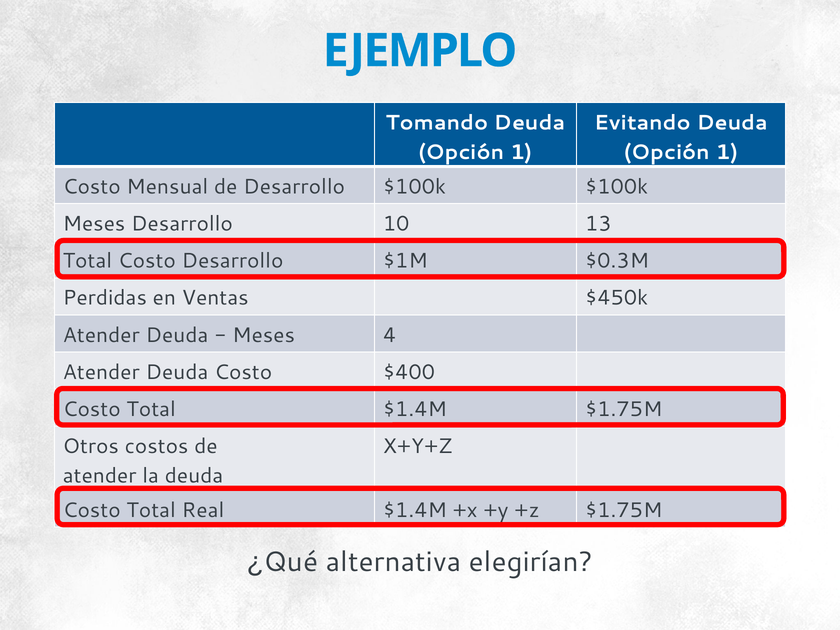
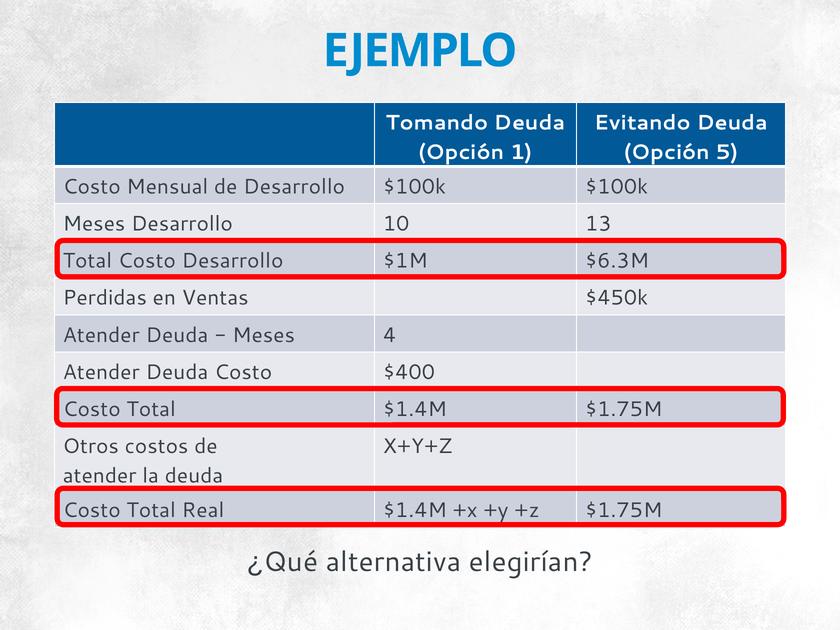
1 at (727, 152): 1 -> 5
$0.3M: $0.3M -> $6.3M
